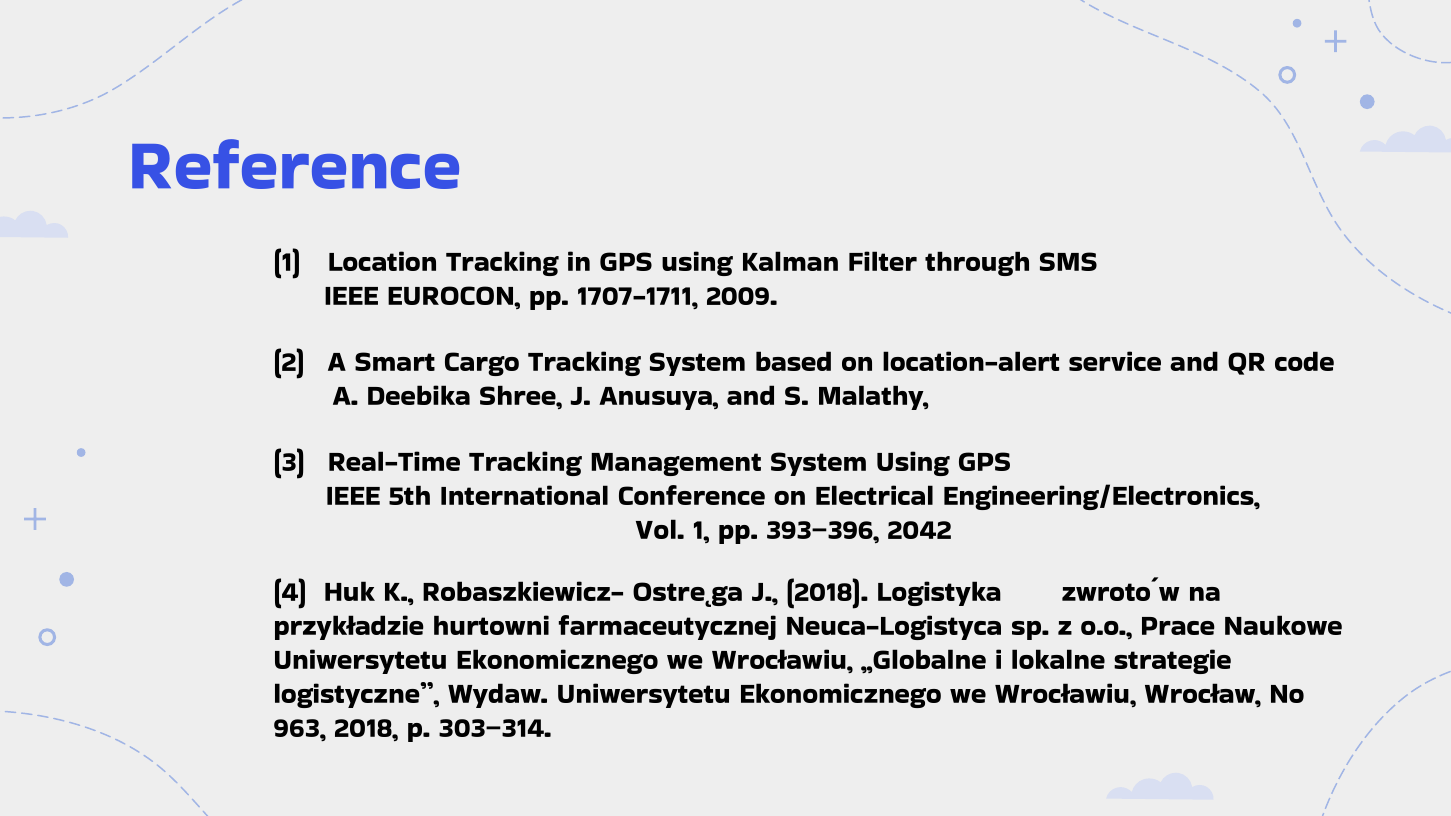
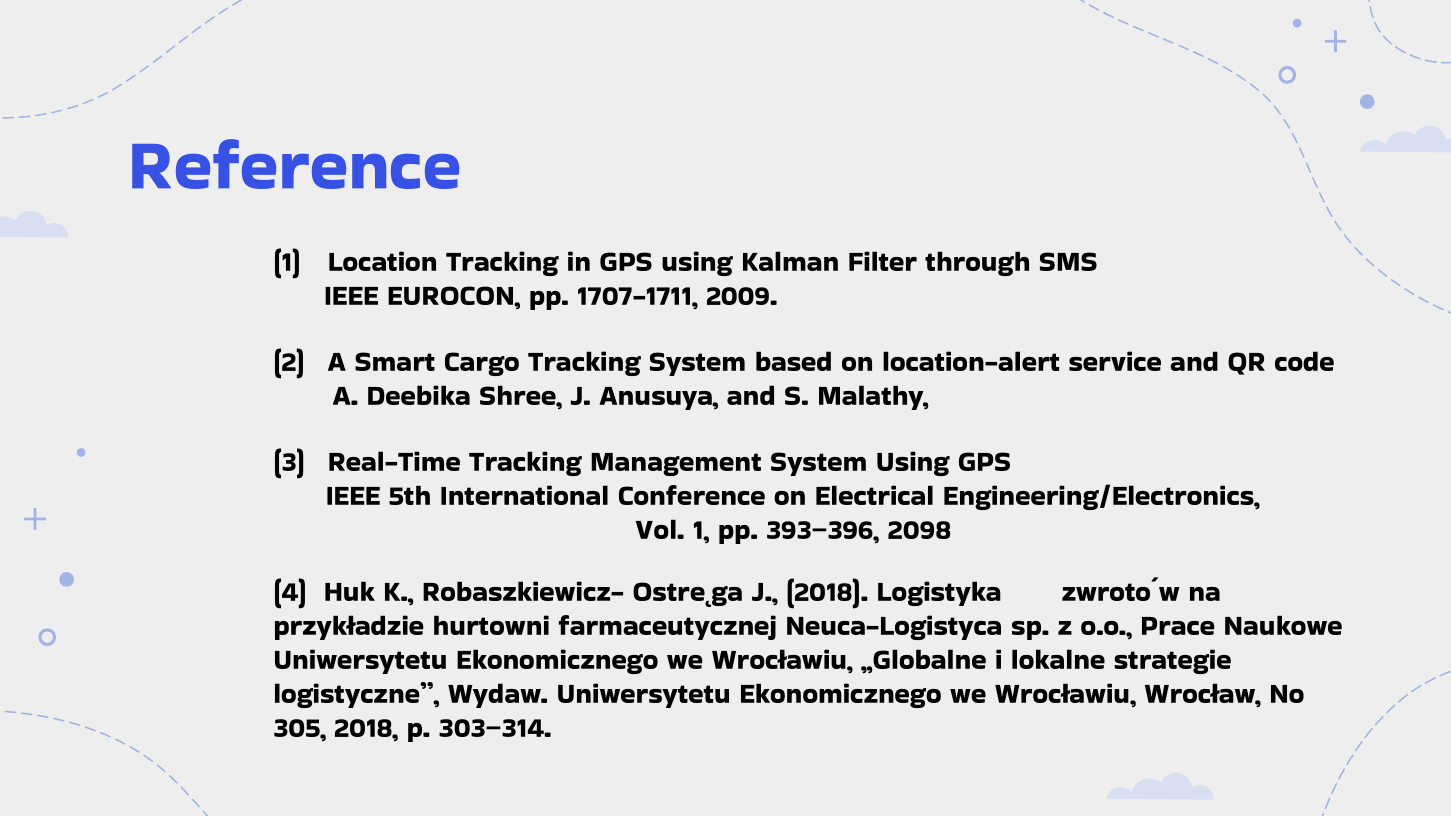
2042: 2042 -> 2098
963: 963 -> 305
